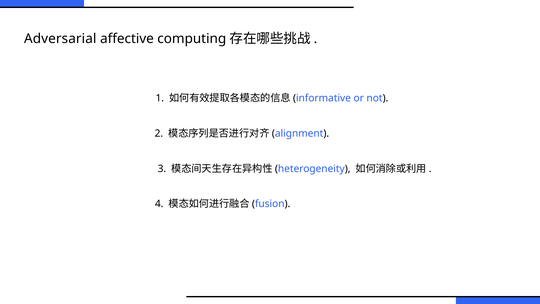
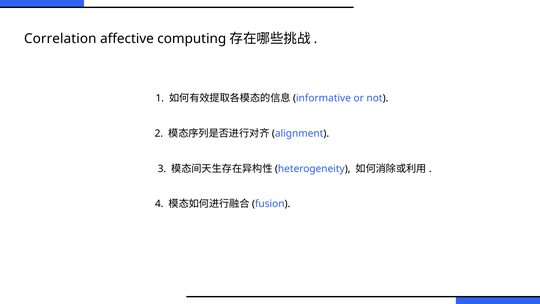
Adversarial: Adversarial -> Correlation
